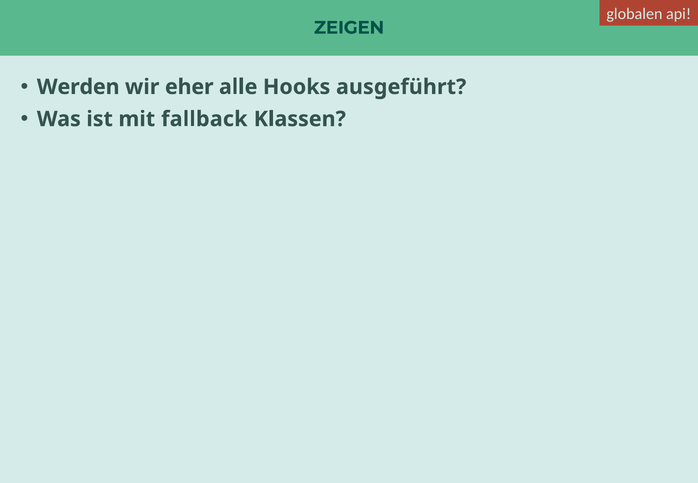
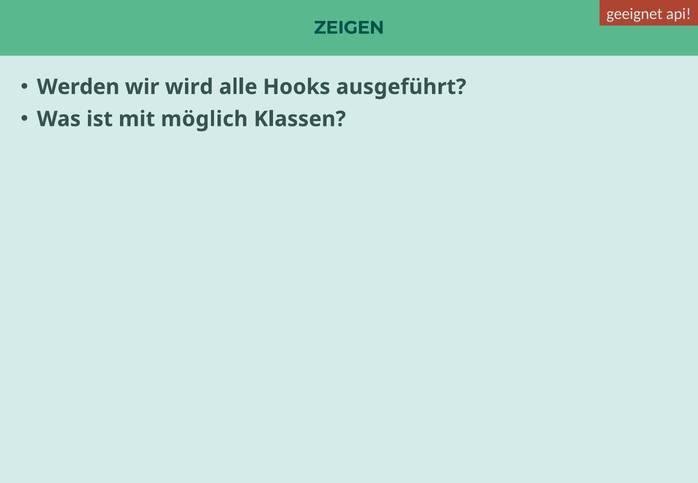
globalen: globalen -> geeignet
eher: eher -> wird
fallback: fallback -> möglich
